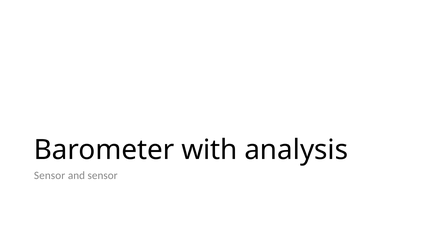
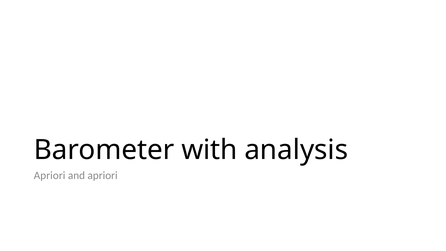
Sensor at (50, 176): Sensor -> Apriori
and sensor: sensor -> apriori
